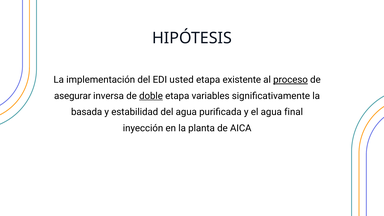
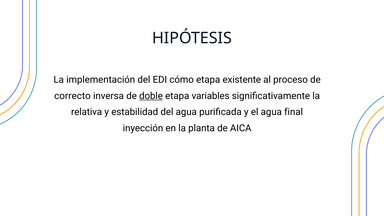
usted: usted -> cómo
proceso underline: present -> none
asegurar: asegurar -> correcto
basada: basada -> relativa
